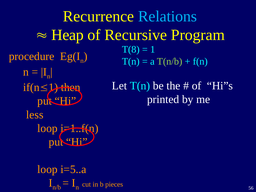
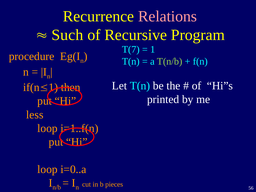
Relations colour: light blue -> pink
Heap: Heap -> Such
T(8: T(8 -> T(7
i=5..a: i=5..a -> i=0..a
